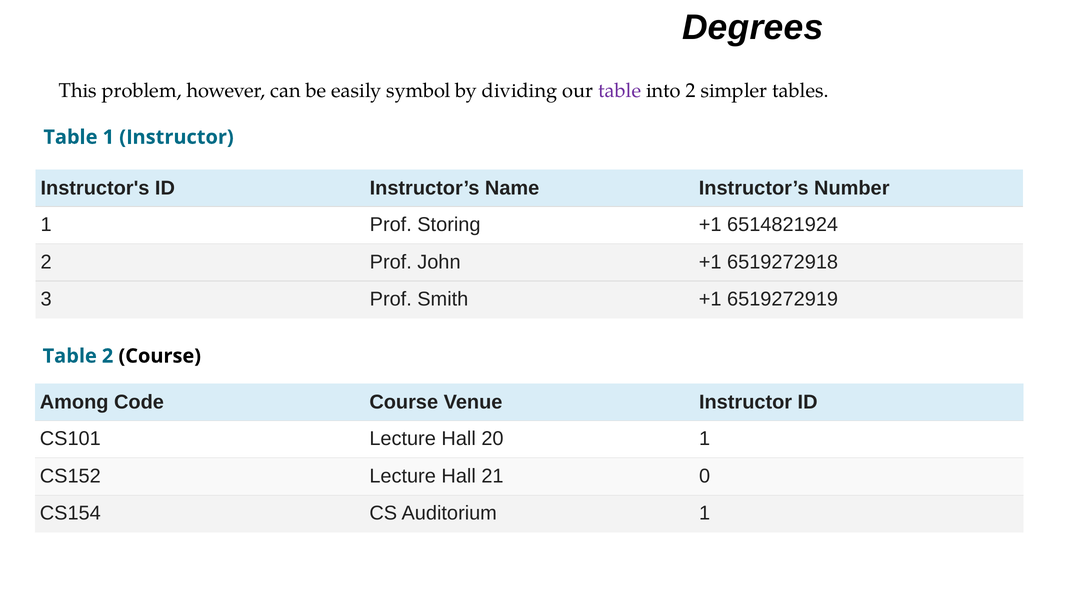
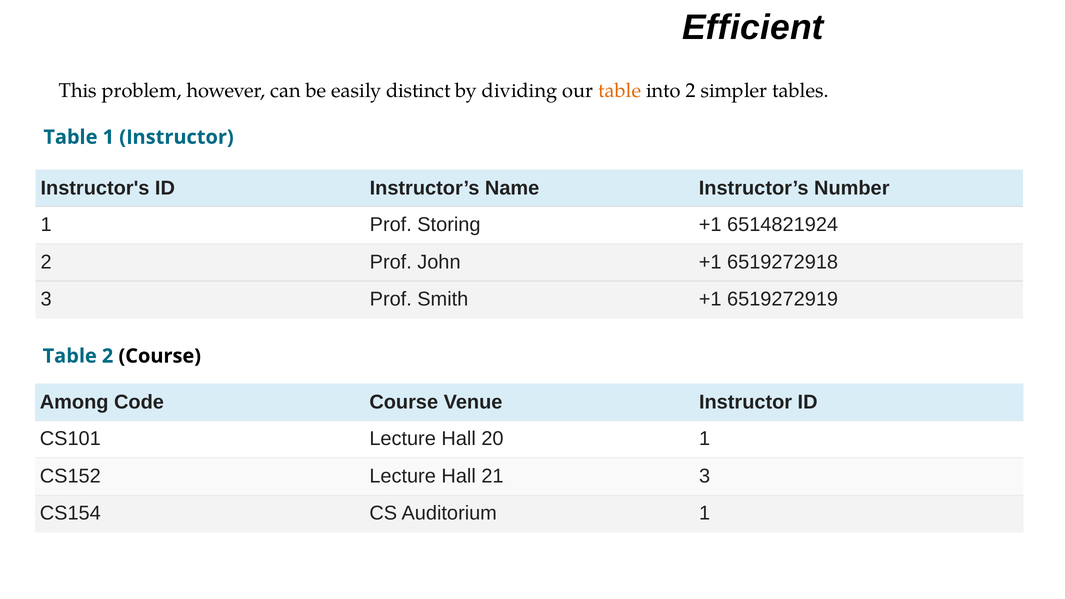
Degrees: Degrees -> Efficient
symbol: symbol -> distinct
table at (620, 90) colour: purple -> orange
21 0: 0 -> 3
